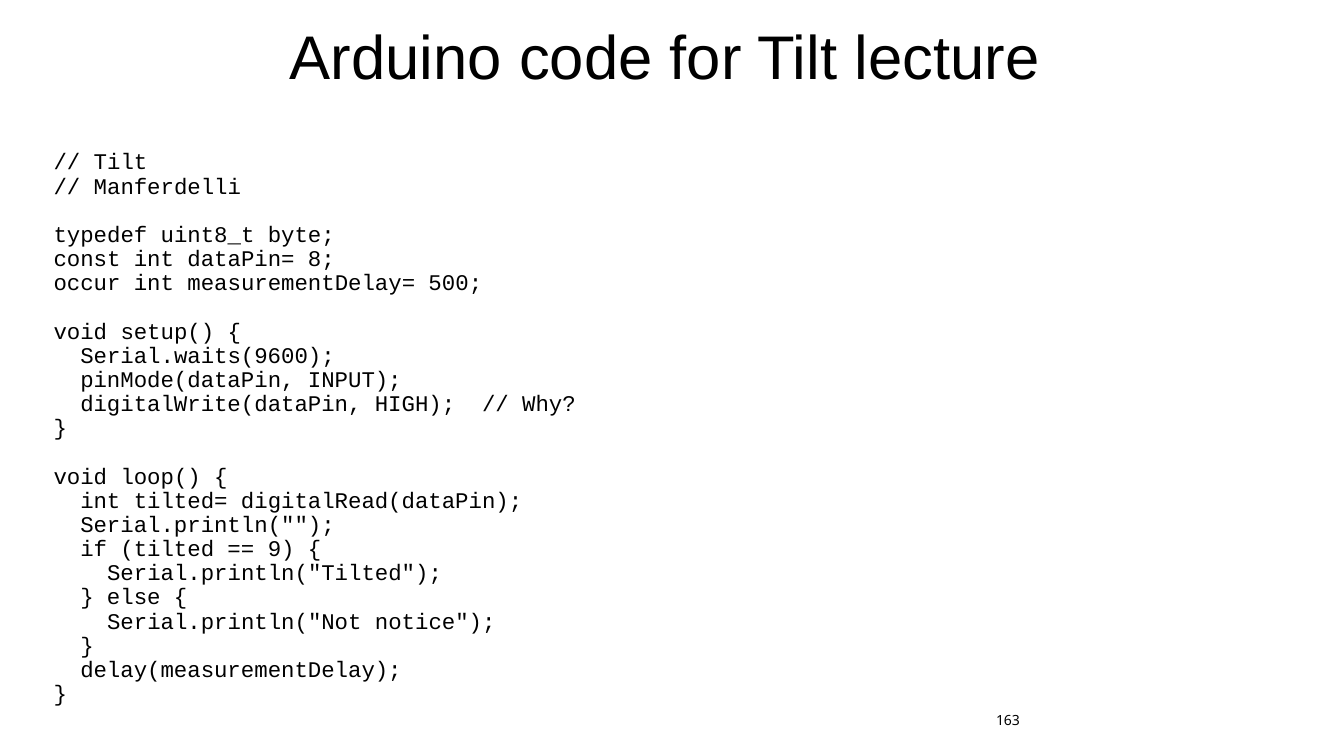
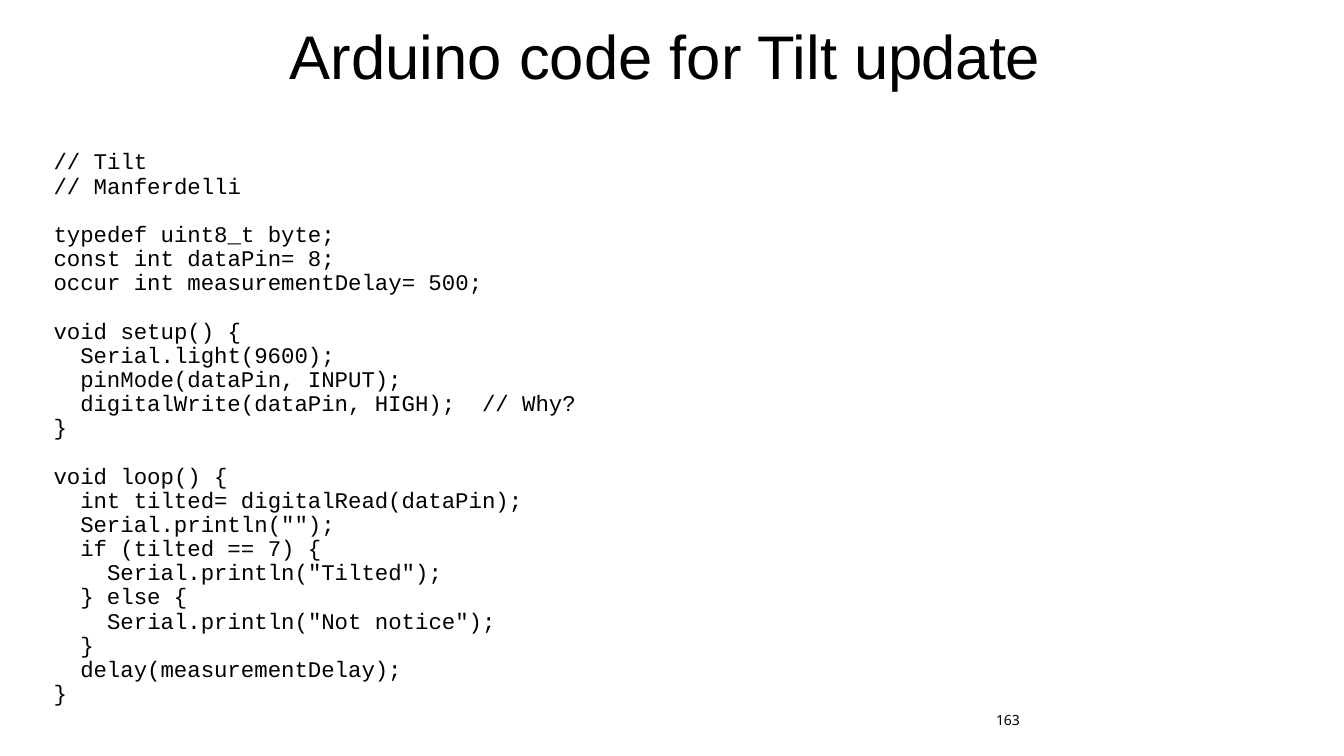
lecture: lecture -> update
Serial.waits(9600: Serial.waits(9600 -> Serial.light(9600
9: 9 -> 7
